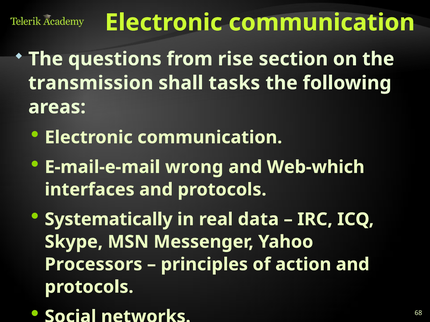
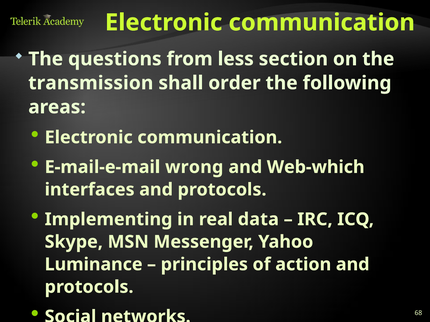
rise: rise -> less
tasks: tasks -> order
Systematically: Systematically -> Implementing
Processors: Processors -> Luminance
